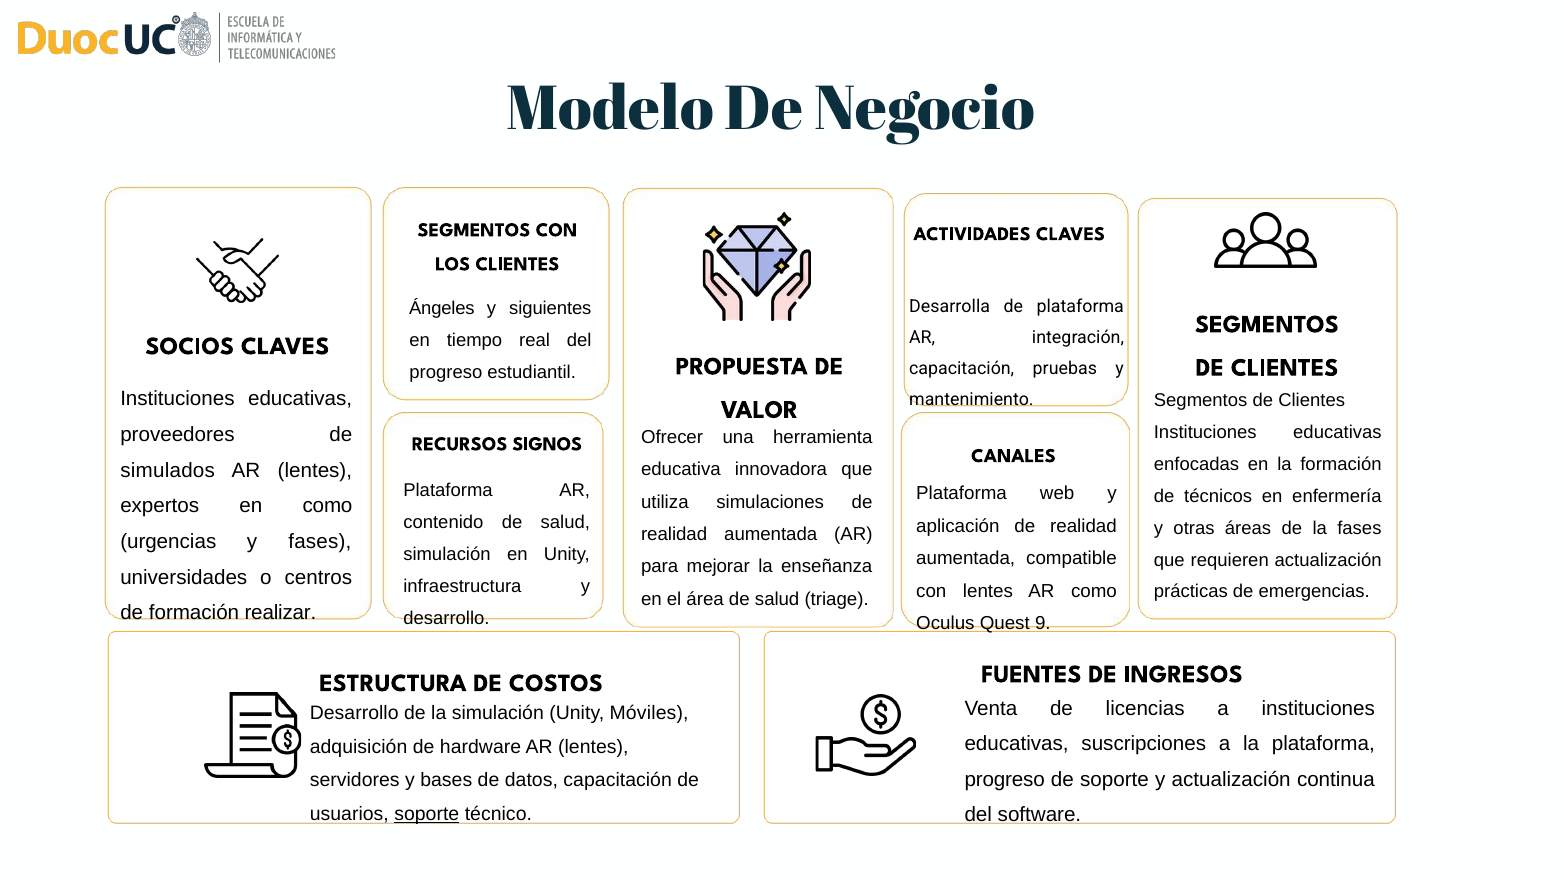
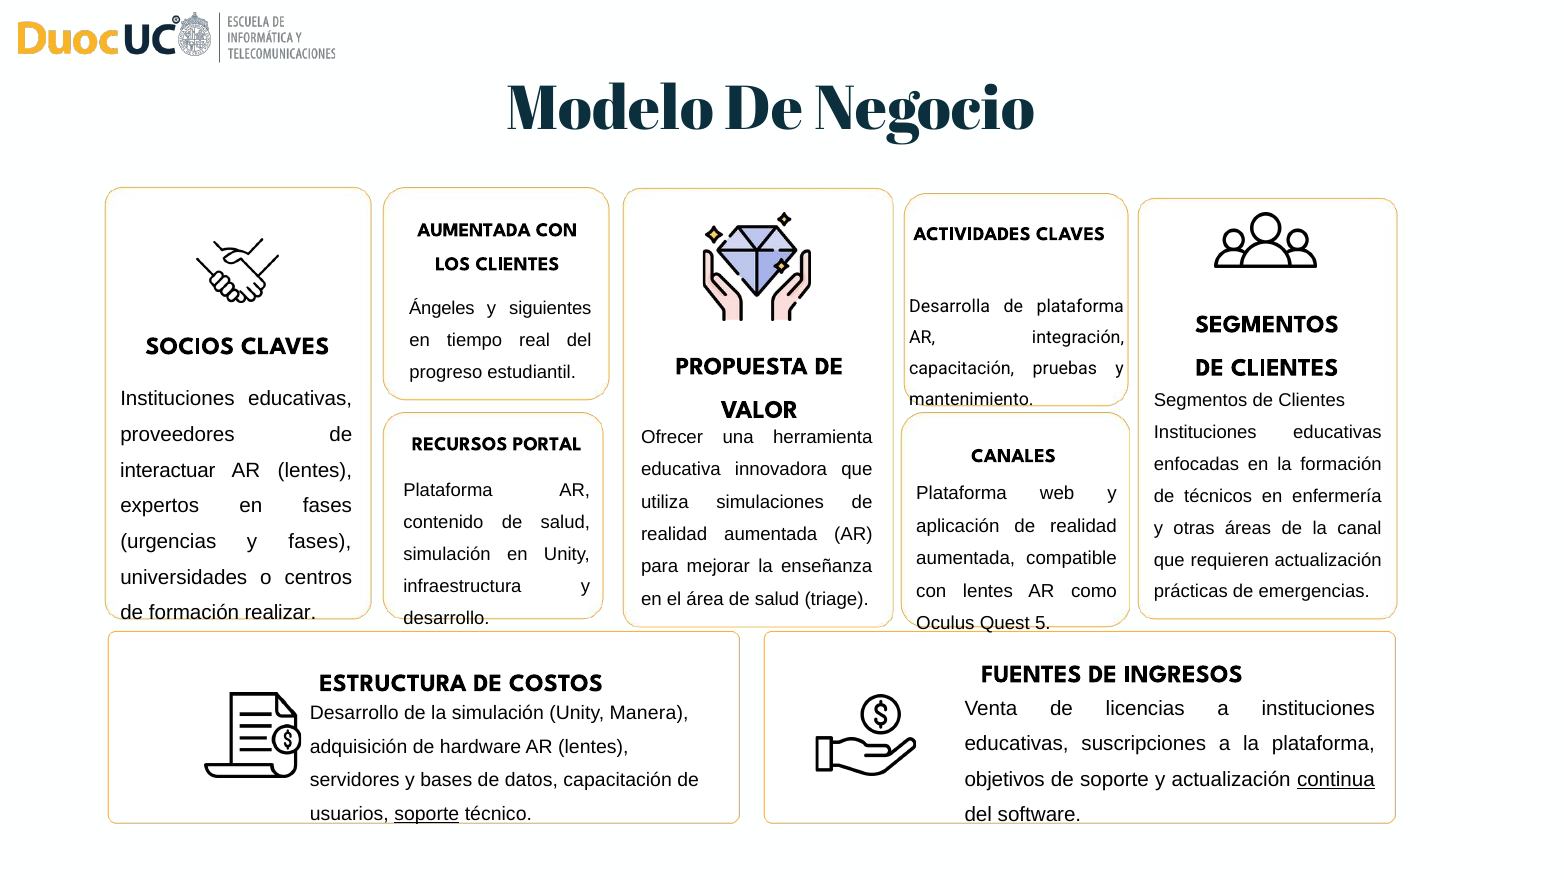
SEGMENTOS at (474, 230): SEGMENTOS -> AUMENTADA
SIGNOS: SIGNOS -> PORTAL
simulados: simulados -> interactuar
en como: como -> fases
la fases: fases -> canal
9: 9 -> 5
Móviles: Móviles -> Manera
progreso at (1005, 779): progreso -> objetivos
continua underline: none -> present
